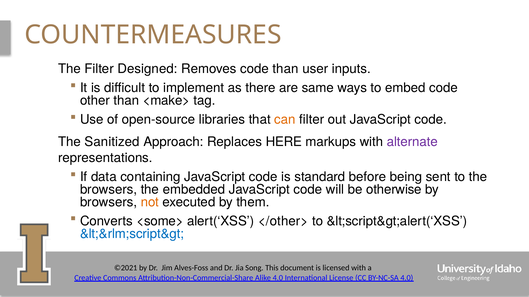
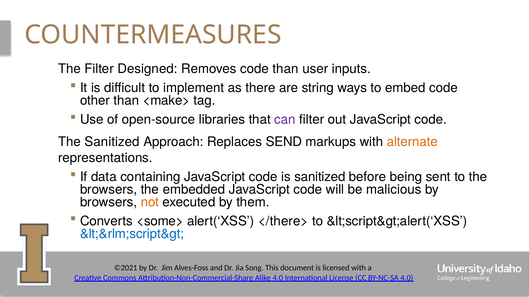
same: same -> string
can colour: orange -> purple
HERE: HERE -> SEND
alternate colour: purple -> orange
is standard: standard -> sanitized
otherwise: otherwise -> malicious
</other>: </other> -> </there>
